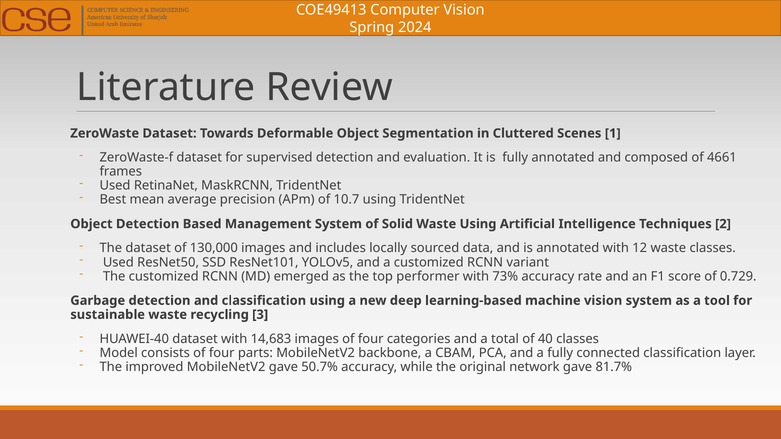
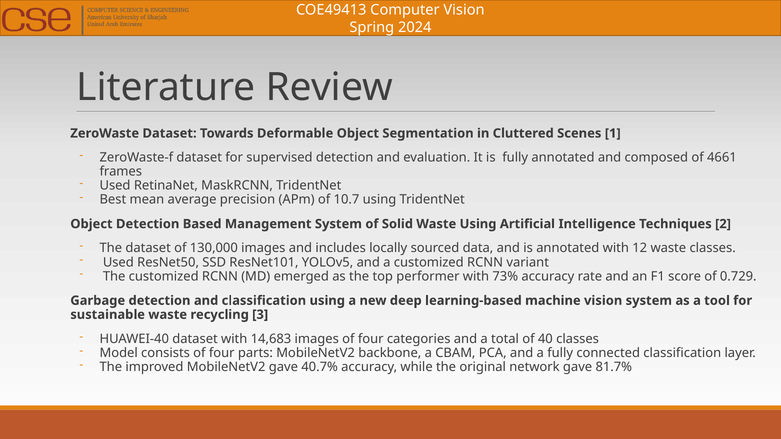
50.7%: 50.7% -> 40.7%
